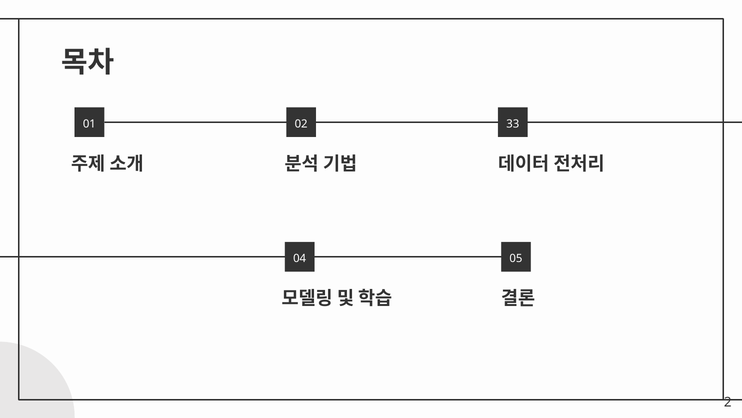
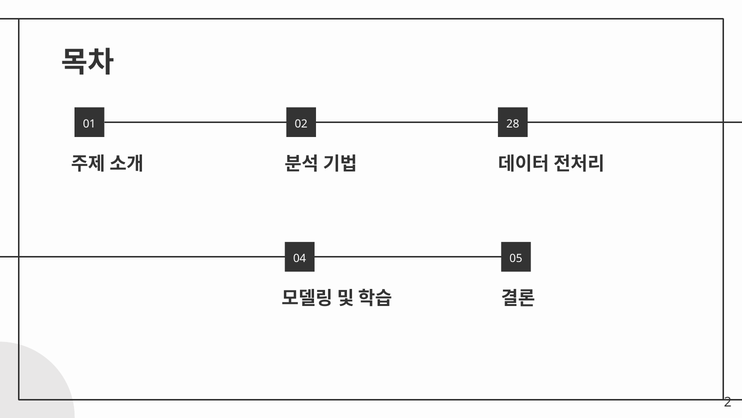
33: 33 -> 28
